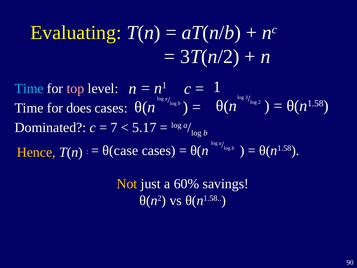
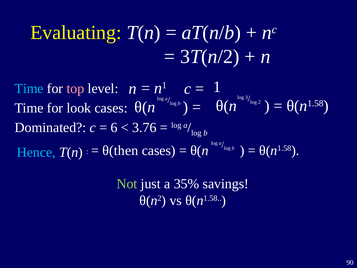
does: does -> look
7: 7 -> 6
5.17: 5.17 -> 3.76
θ(case: θ(case -> θ(then
Hence colour: yellow -> light blue
Not colour: yellow -> light green
60%: 60% -> 35%
